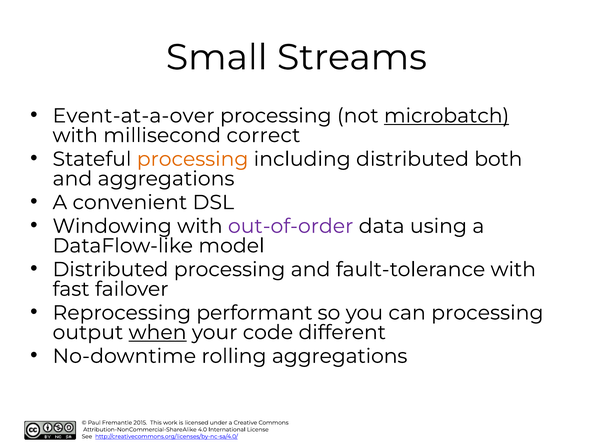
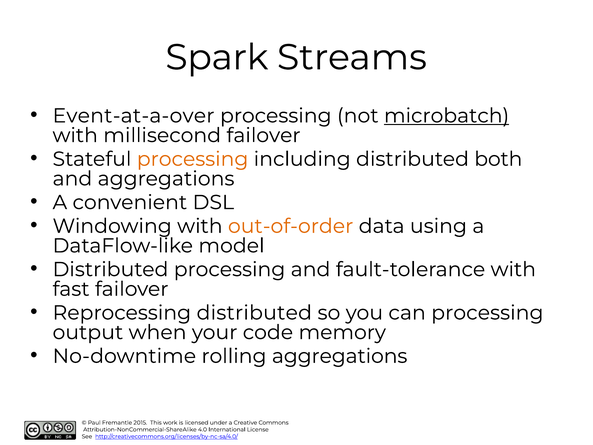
Small: Small -> Spark
millisecond correct: correct -> failover
out-of-order colour: purple -> orange
Reprocessing performant: performant -> distributed
when underline: present -> none
different: different -> memory
